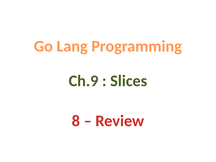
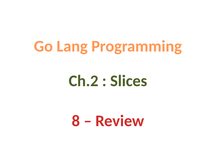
Ch.9: Ch.9 -> Ch.2
